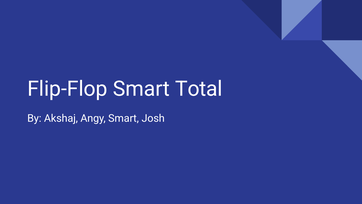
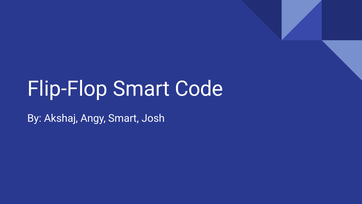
Total: Total -> Code
